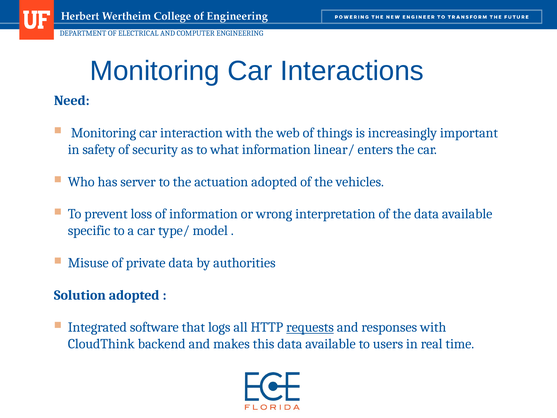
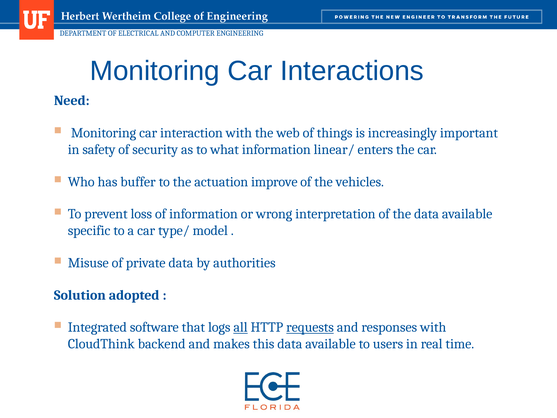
server: server -> buffer
actuation adopted: adopted -> improve
all underline: none -> present
